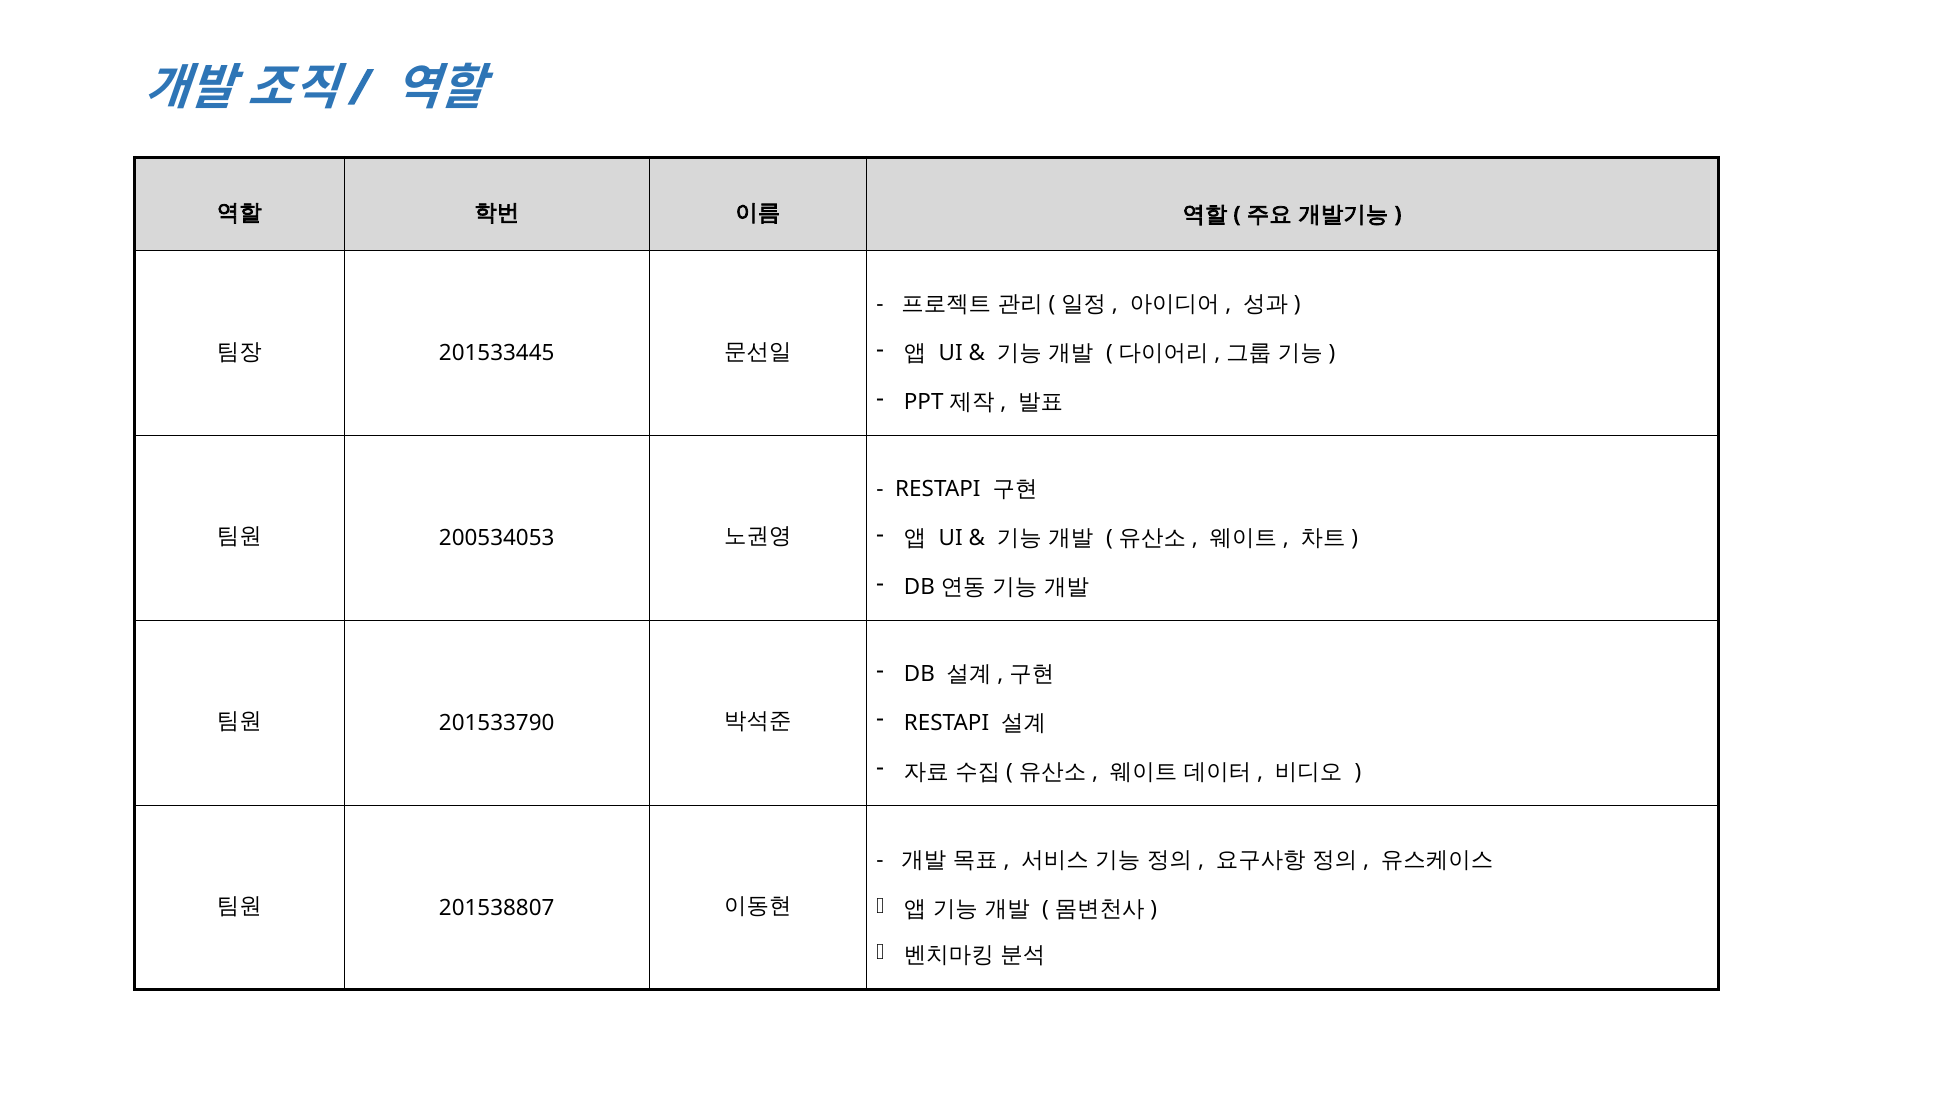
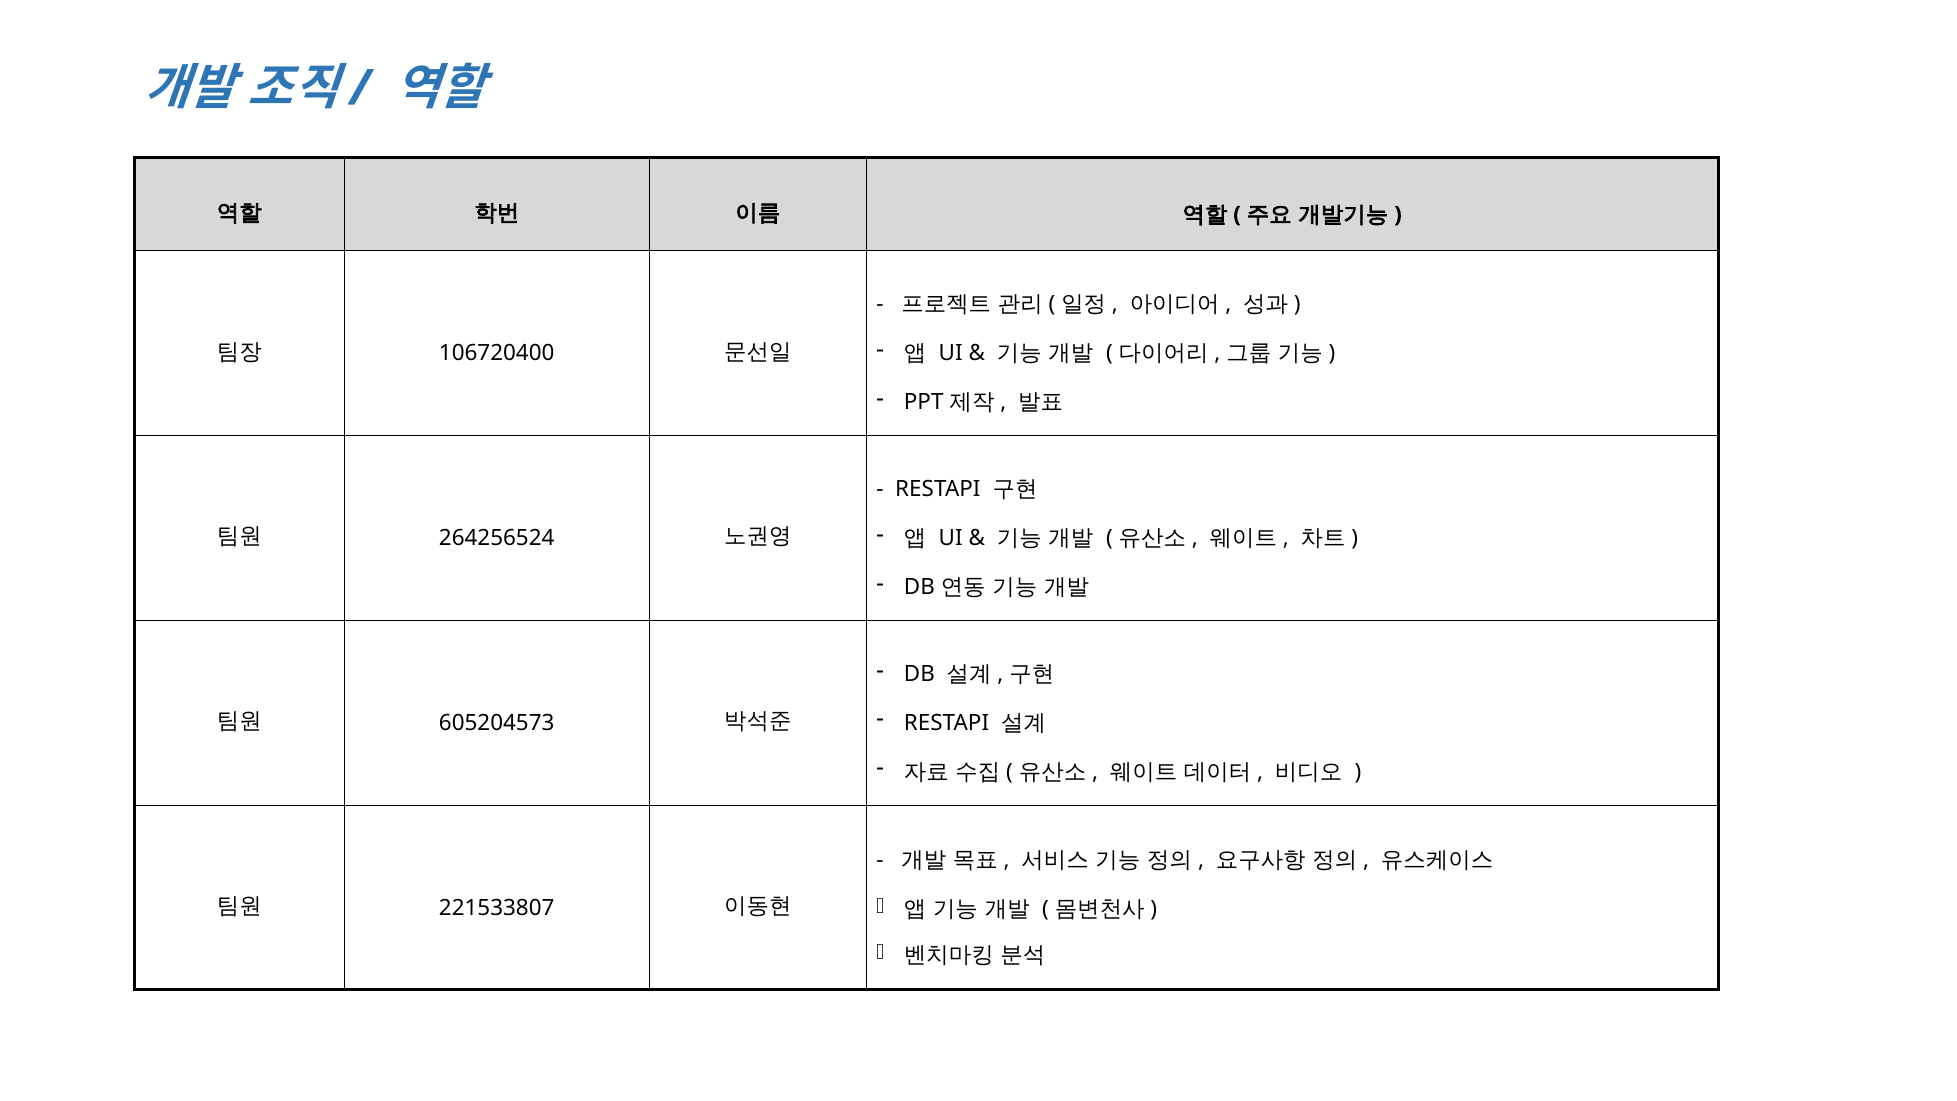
201533445: 201533445 -> 106720400
200534053: 200534053 -> 264256524
201533790: 201533790 -> 605204573
201538807: 201538807 -> 221533807
